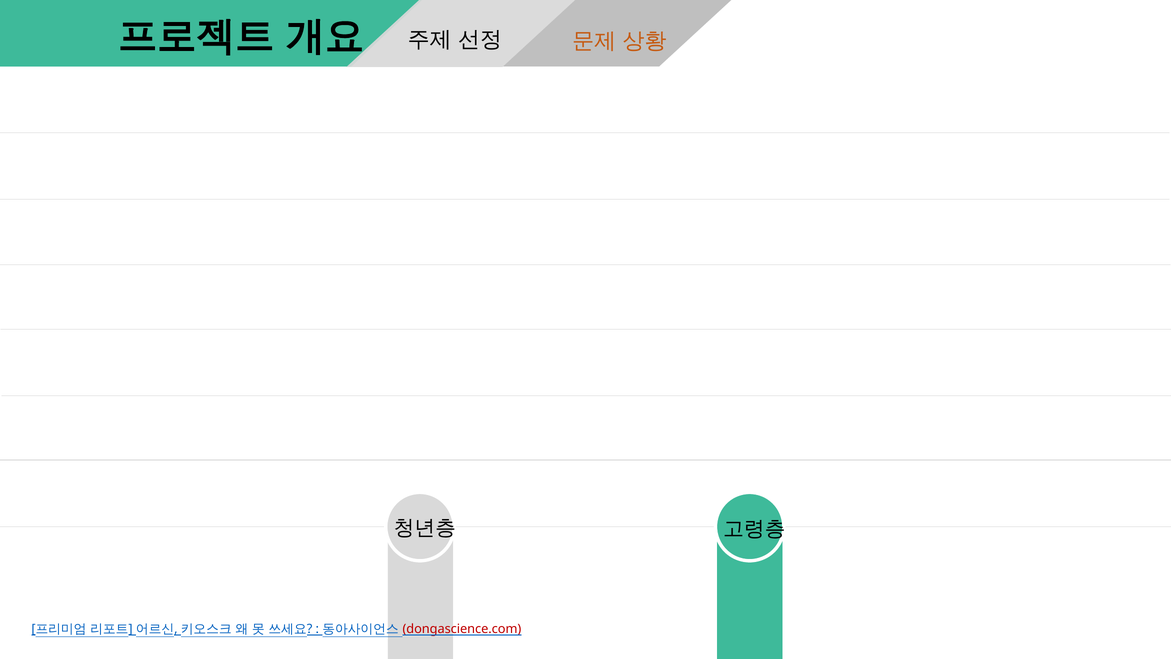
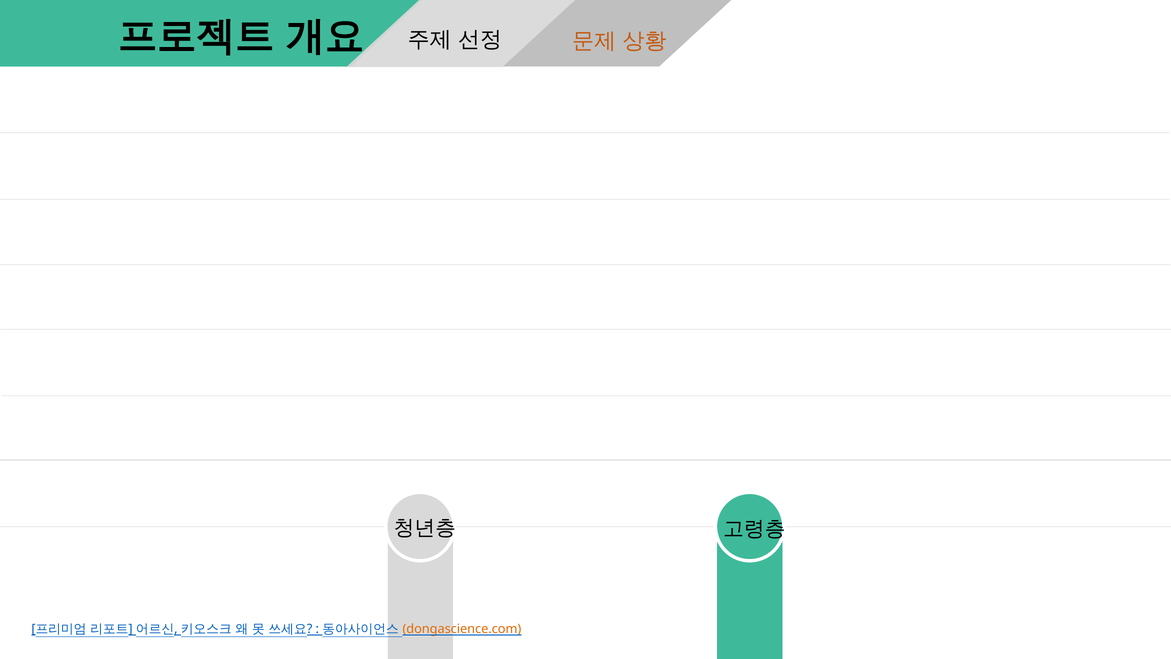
dongascience.com colour: red -> orange
